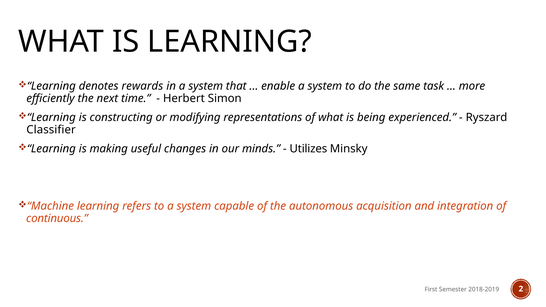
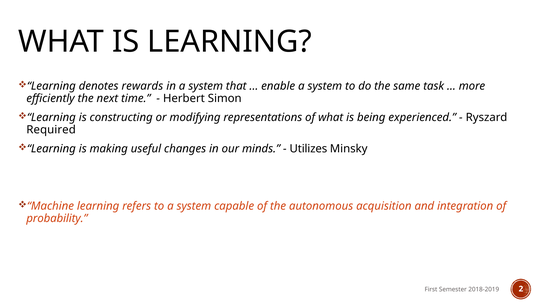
Classifier: Classifier -> Required
continuous: continuous -> probability
